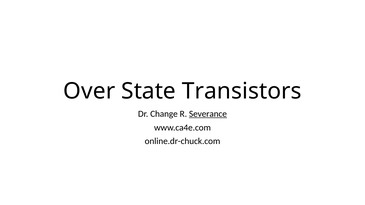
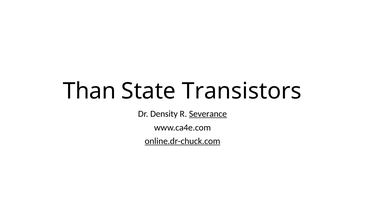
Over: Over -> Than
Change: Change -> Density
online.dr-chuck.com underline: none -> present
